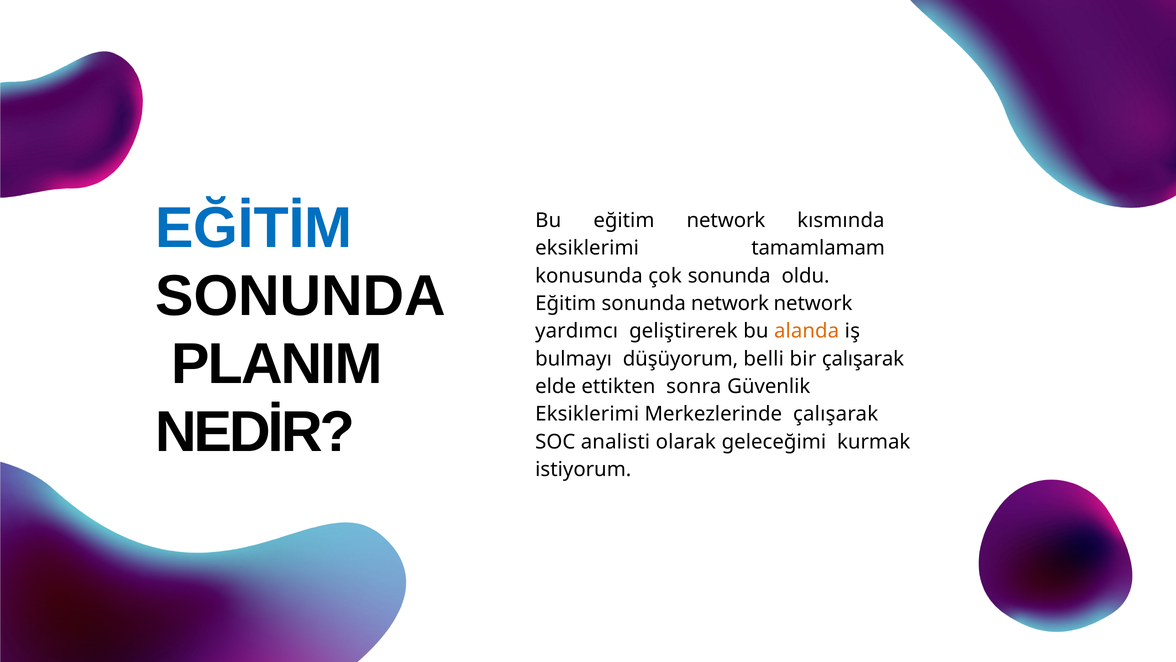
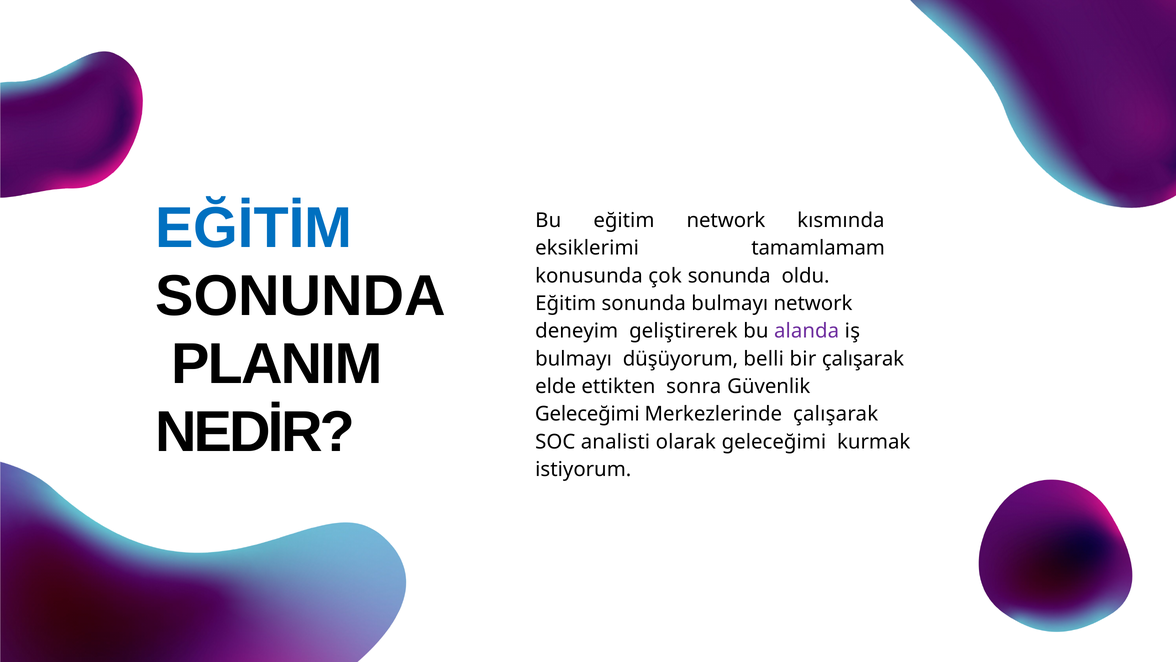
sonunda network: network -> bulmayı
yardımcı: yardımcı -> deneyim
alanda colour: orange -> purple
Eksiklerimi at (587, 414): Eksiklerimi -> Geleceğimi
